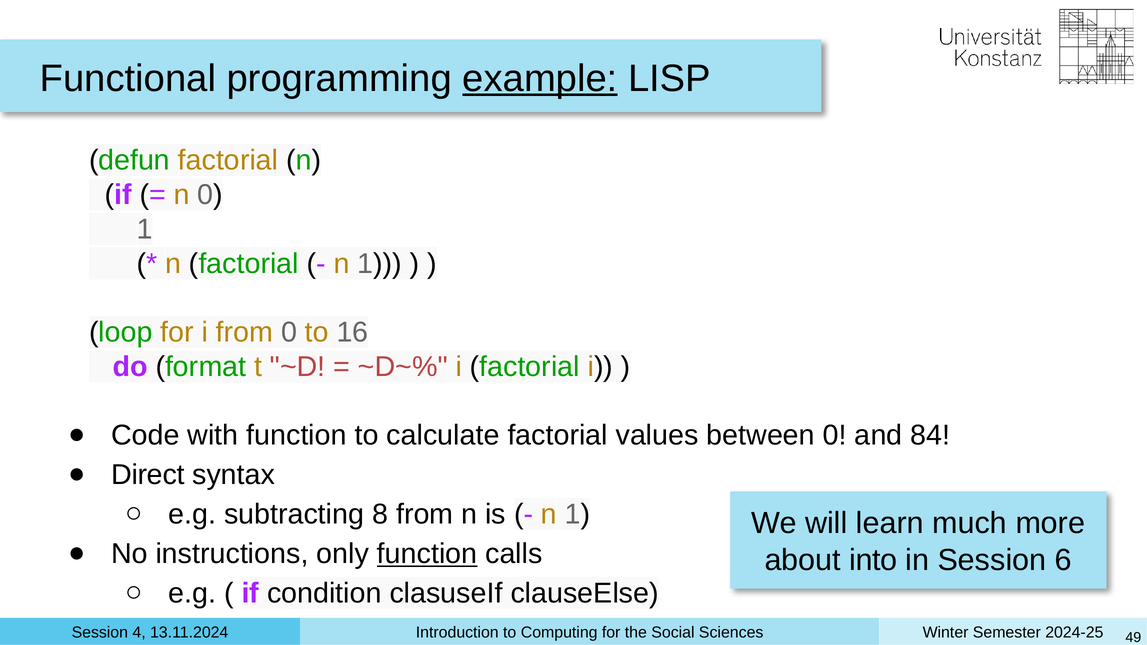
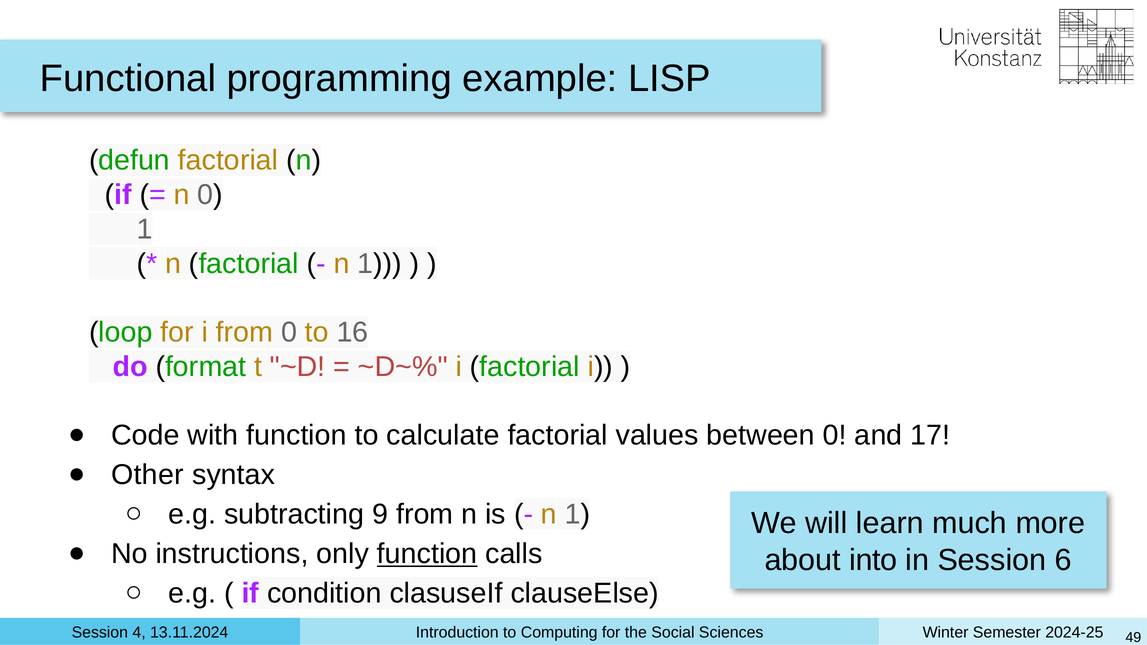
example underline: present -> none
84: 84 -> 17
Direct: Direct -> Other
8: 8 -> 9
